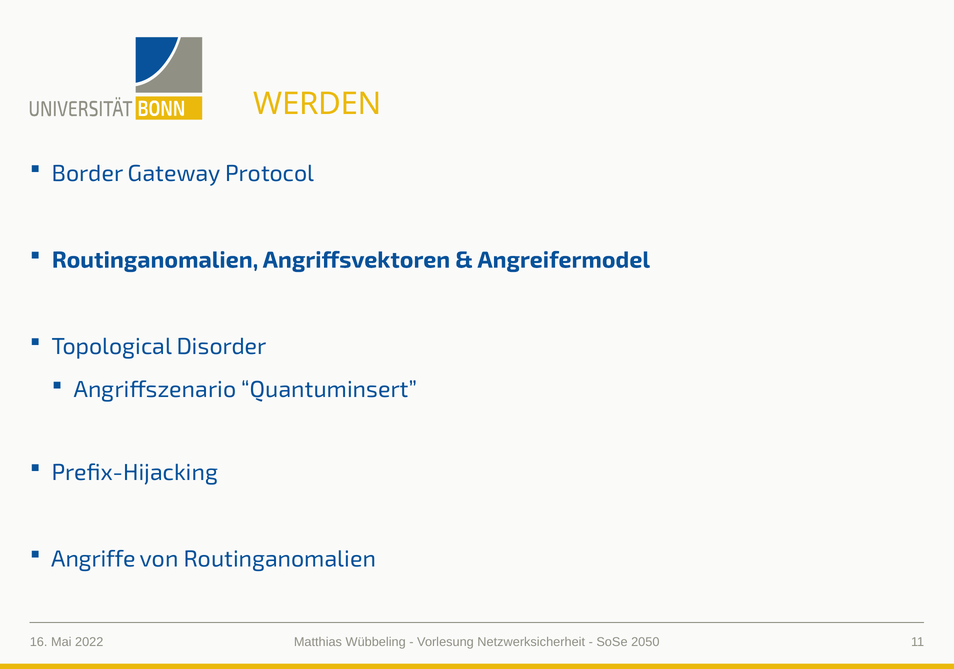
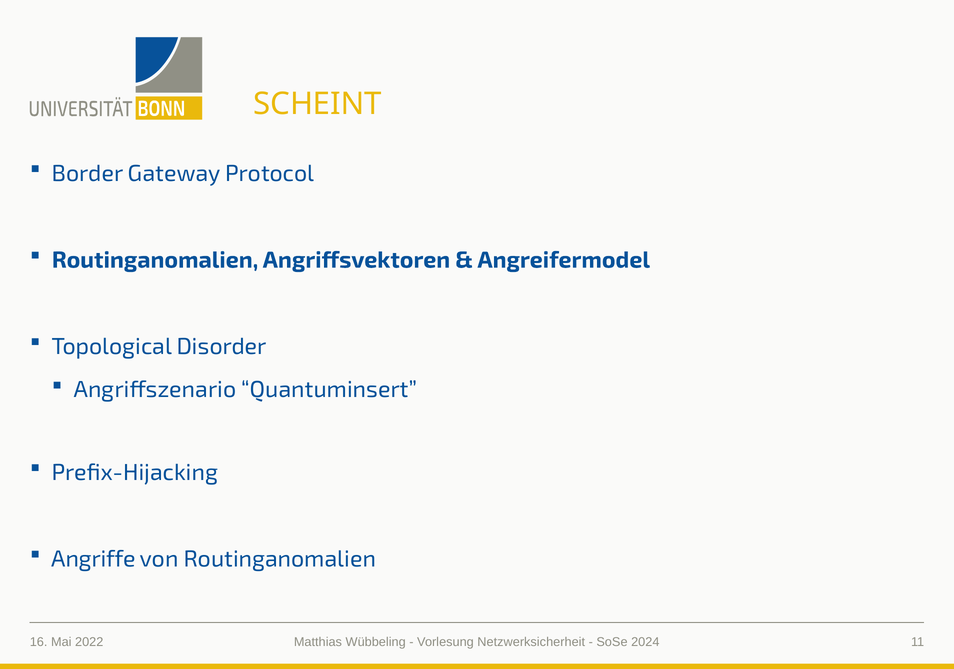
WERDEN: WERDEN -> SCHEINT
2050: 2050 -> 2024
